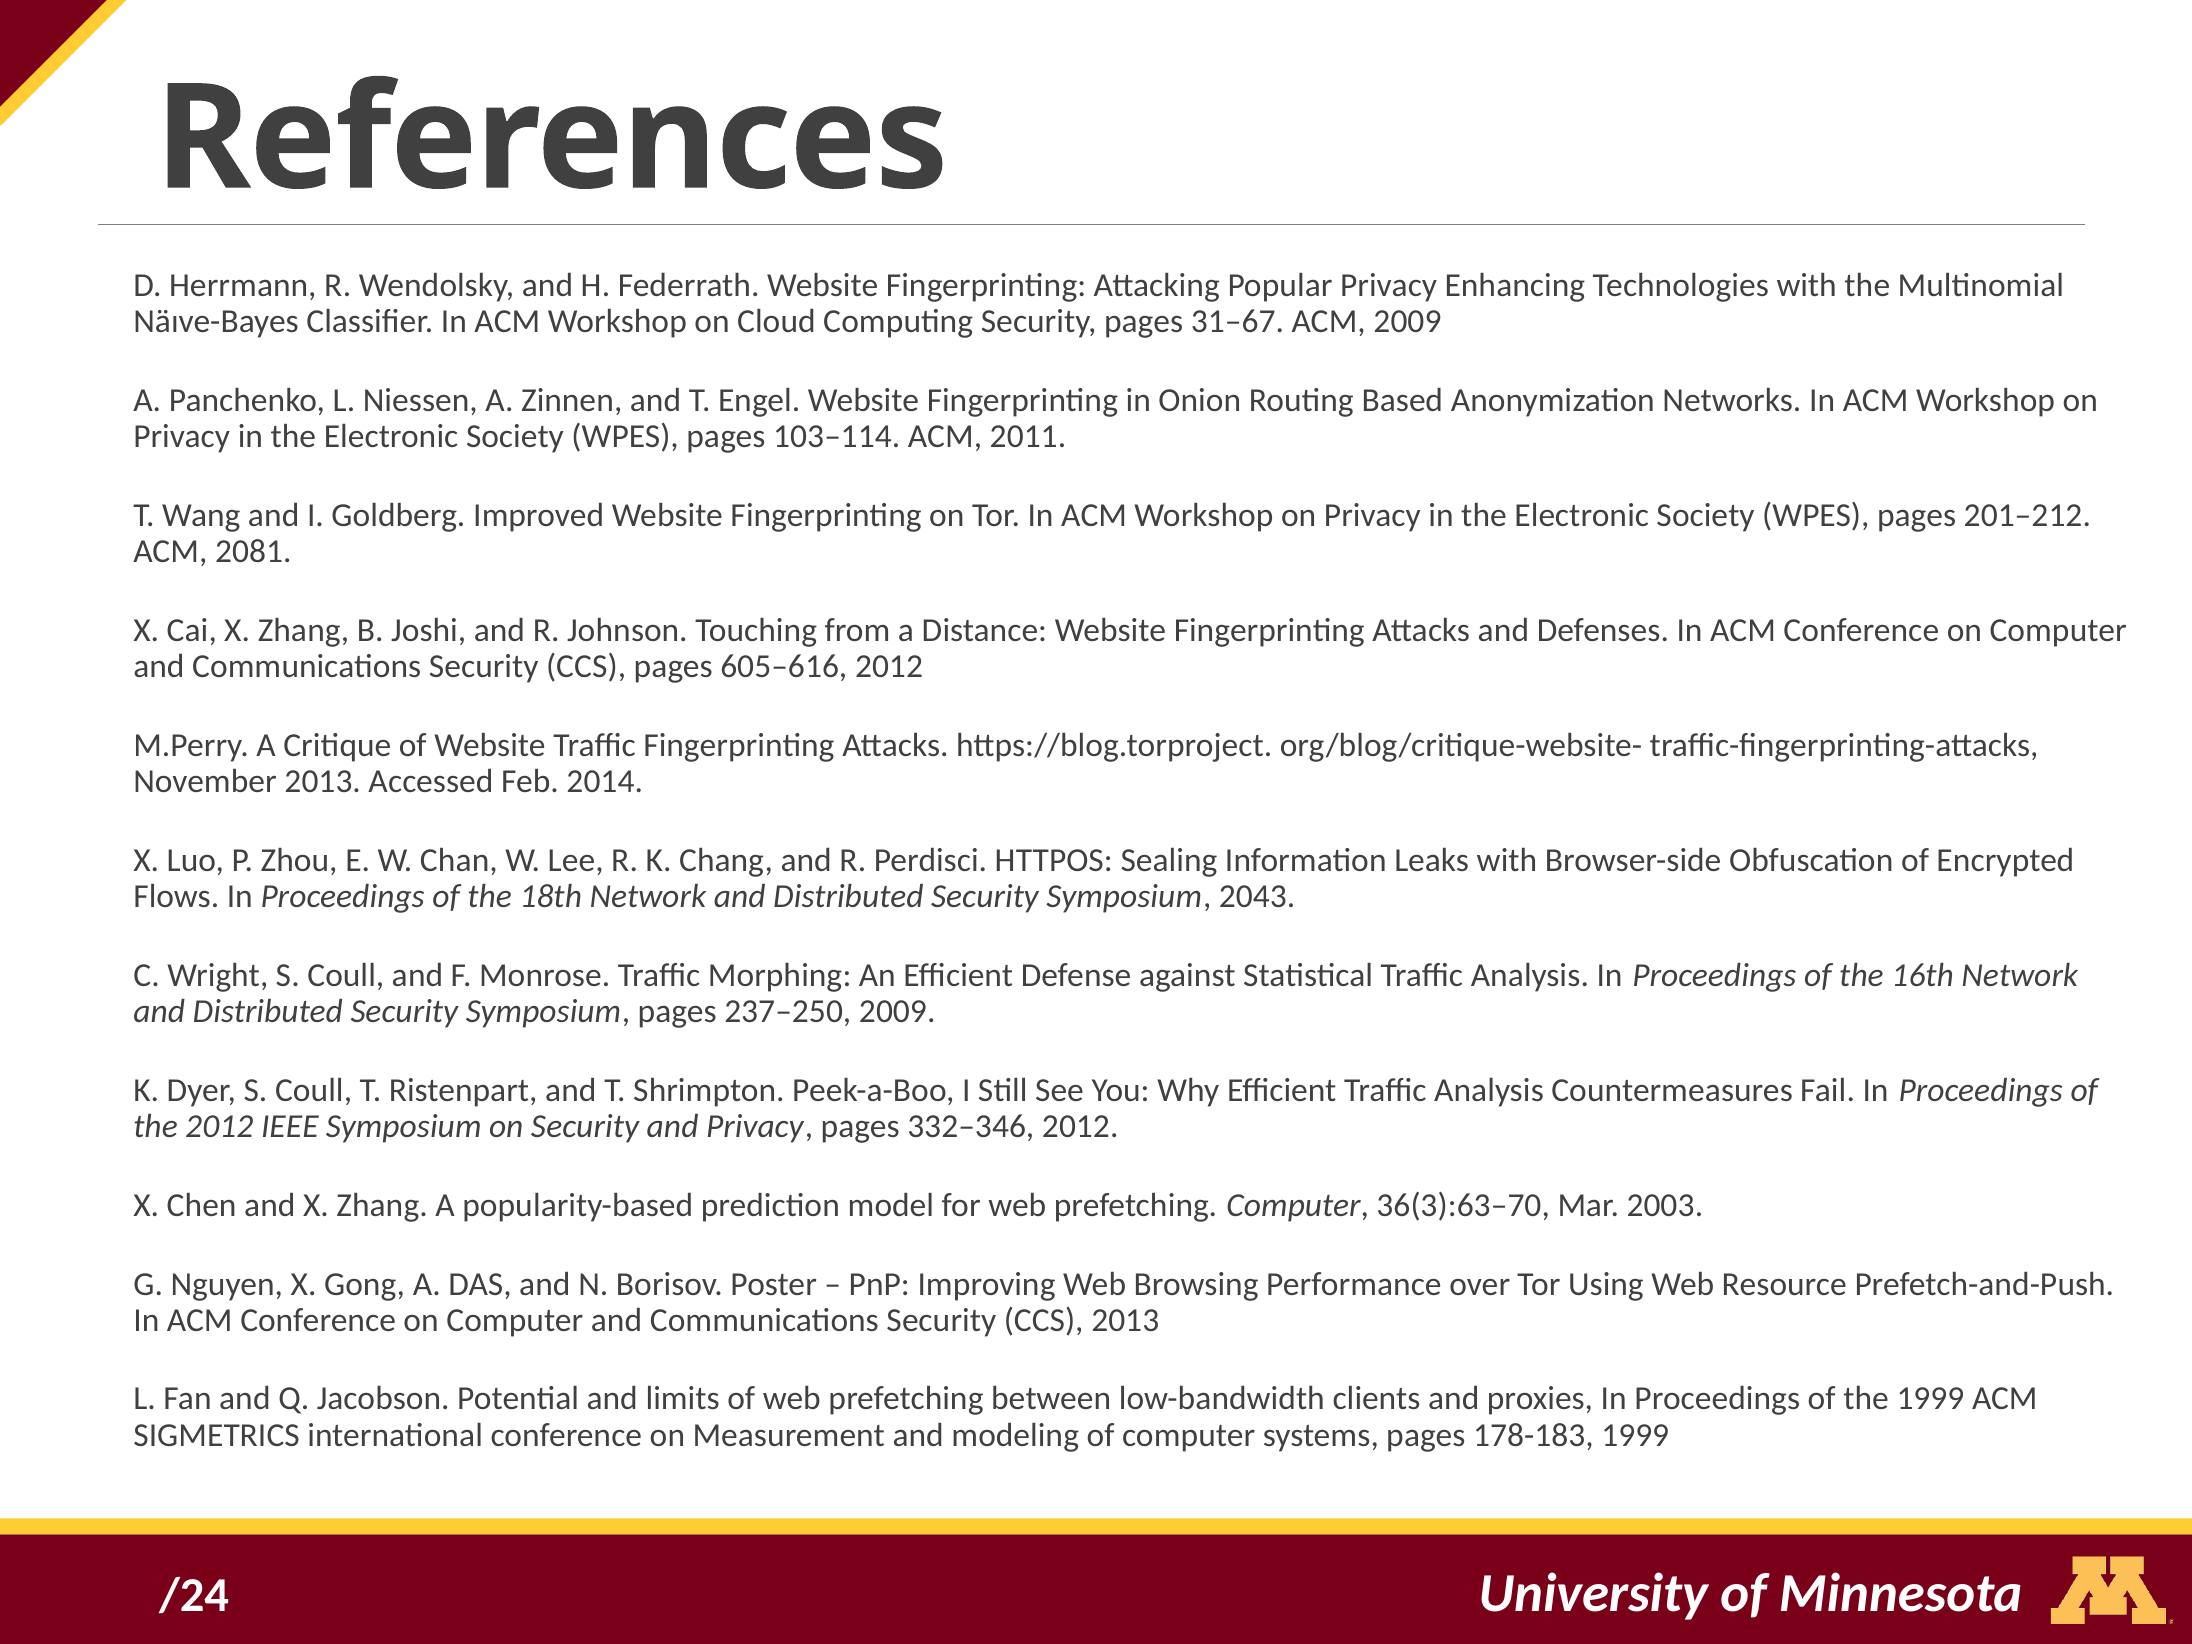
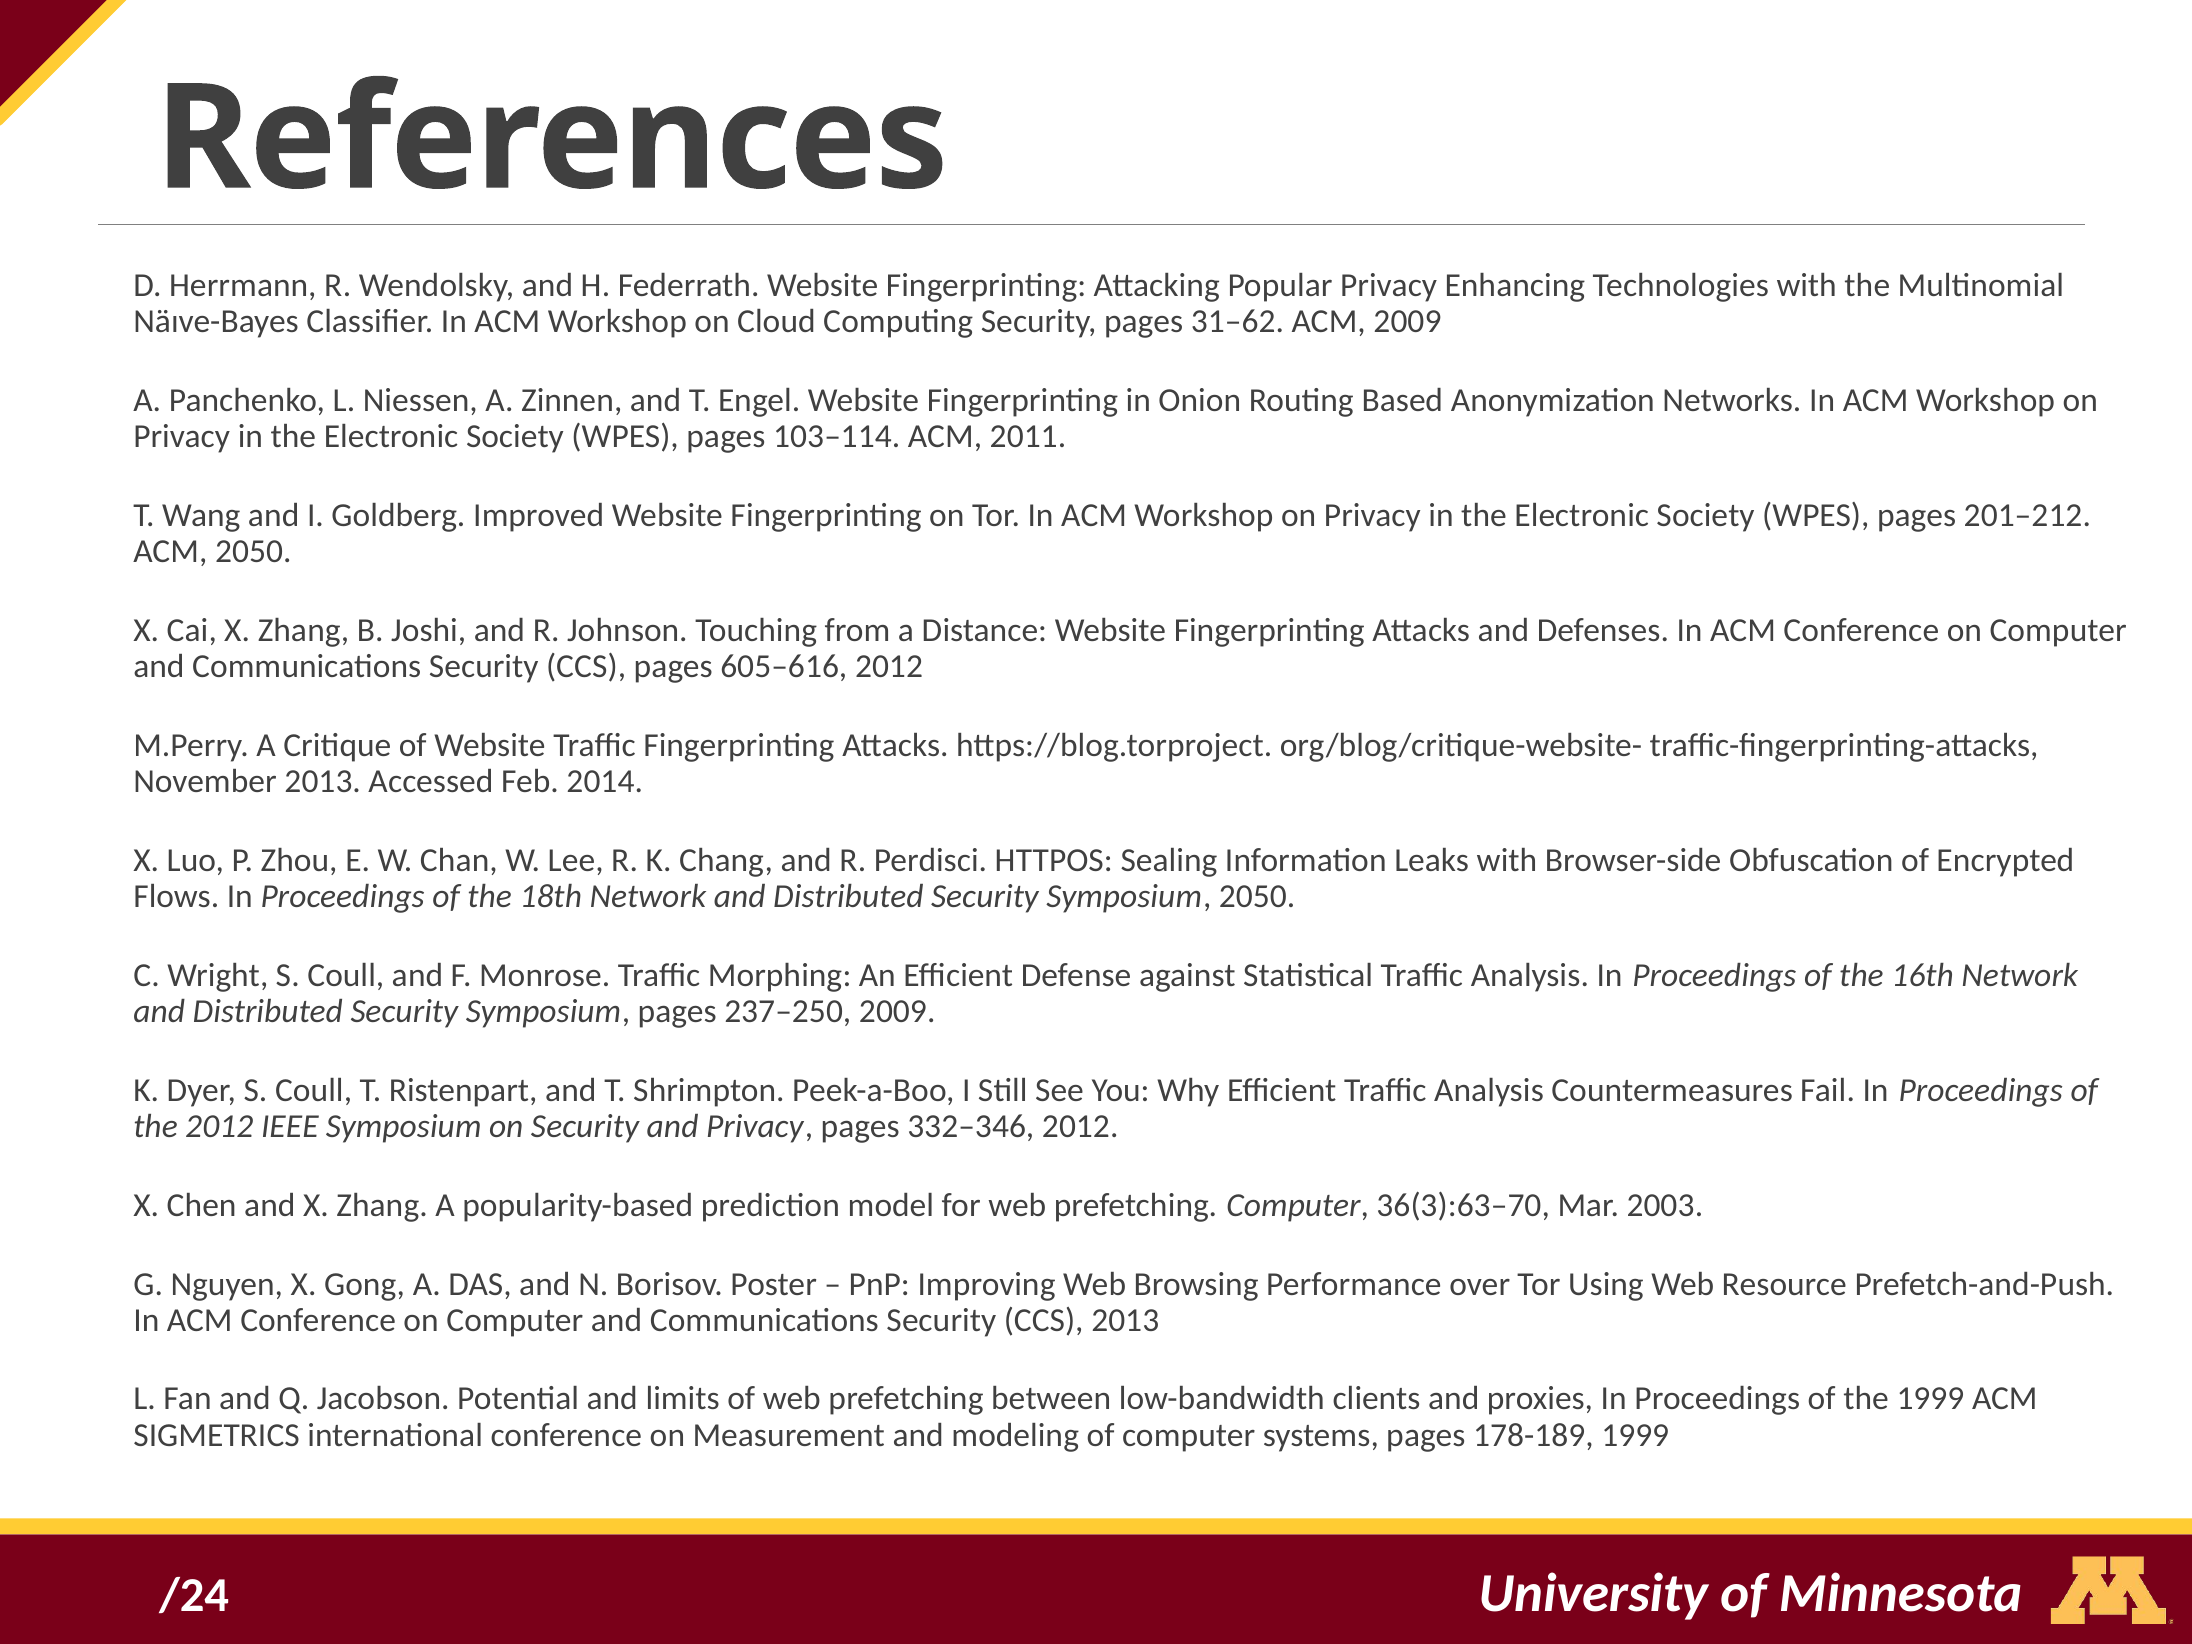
31–67: 31–67 -> 31–62
ACM 2081: 2081 -> 2050
Symposium 2043: 2043 -> 2050
178-183: 178-183 -> 178-189
